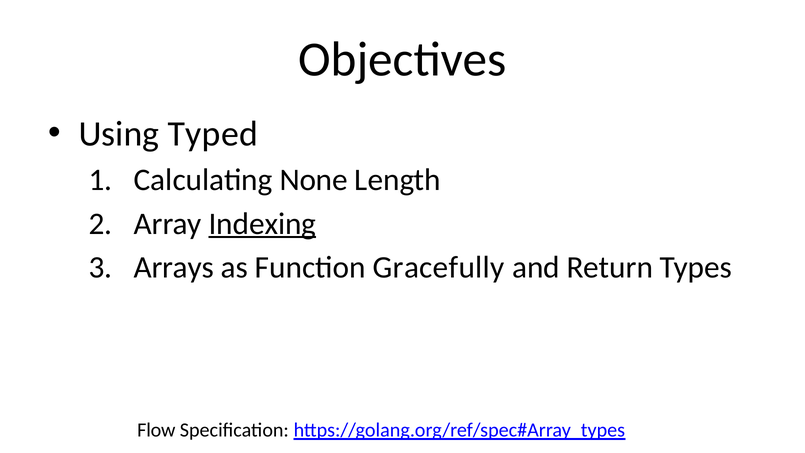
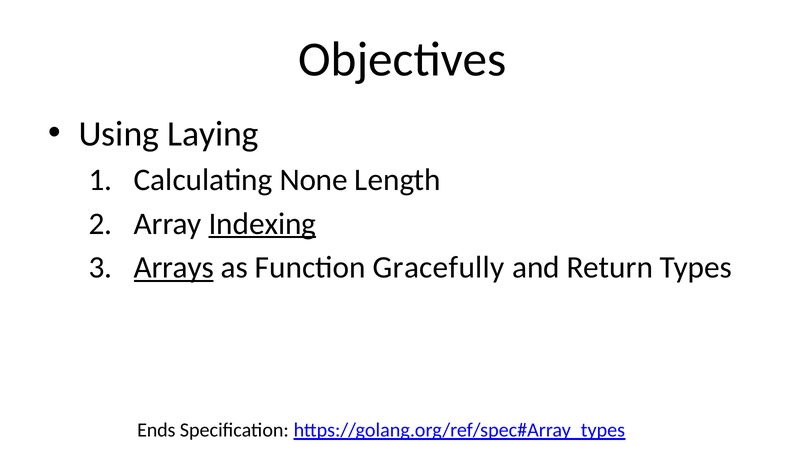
Typed: Typed -> Laying
Arrays underline: none -> present
Flow: Flow -> Ends
